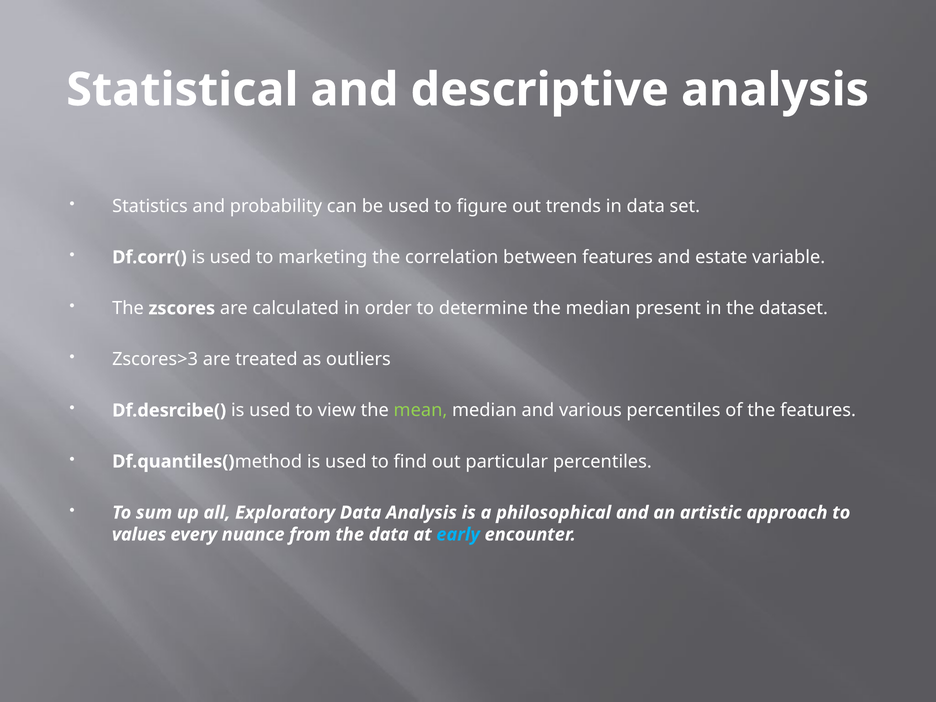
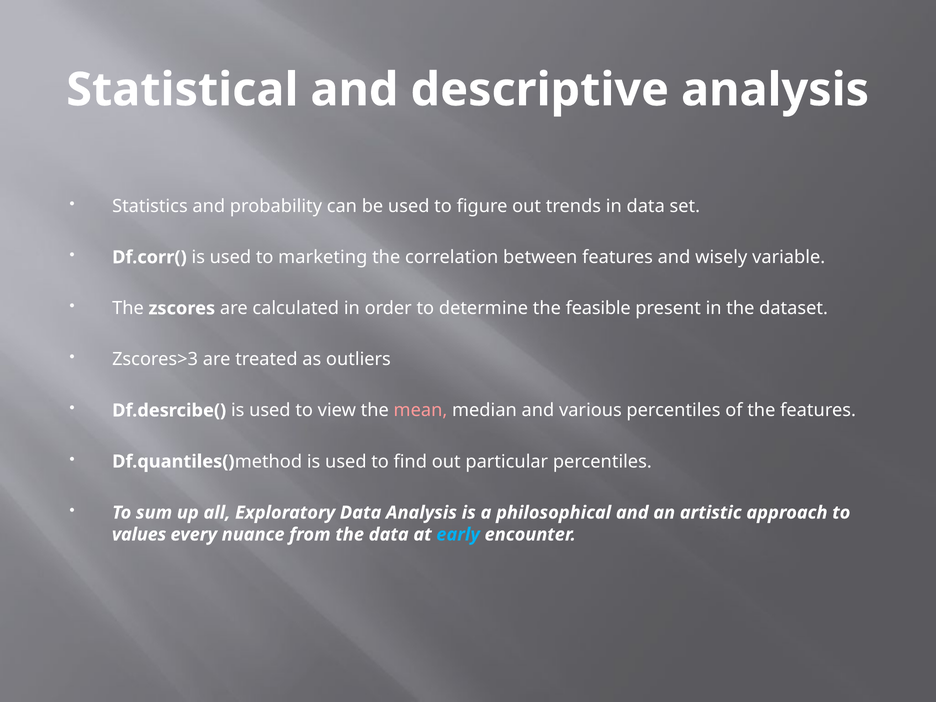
estate: estate -> wisely
the median: median -> feasible
mean colour: light green -> pink
